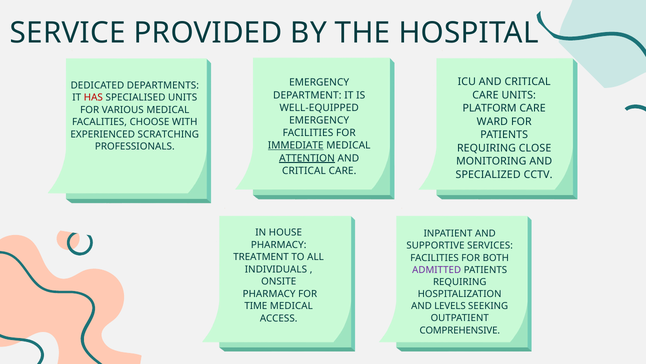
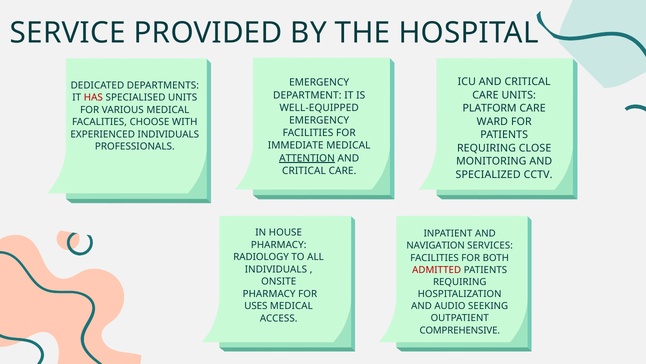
EXPERIENCED SCRATCHING: SCRATCHING -> INDIVIDUALS
IMMEDIATE underline: present -> none
SUPPORTIVE: SUPPORTIVE -> NAVIGATION
TREATMENT: TREATMENT -> RADIOLOGY
ADMITTED colour: purple -> red
TIME: TIME -> USES
LEVELS: LEVELS -> AUDIO
